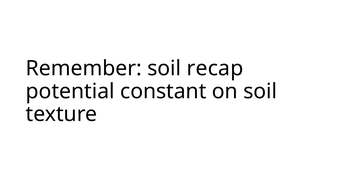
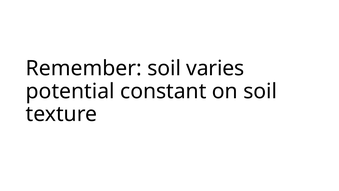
recap: recap -> varies
